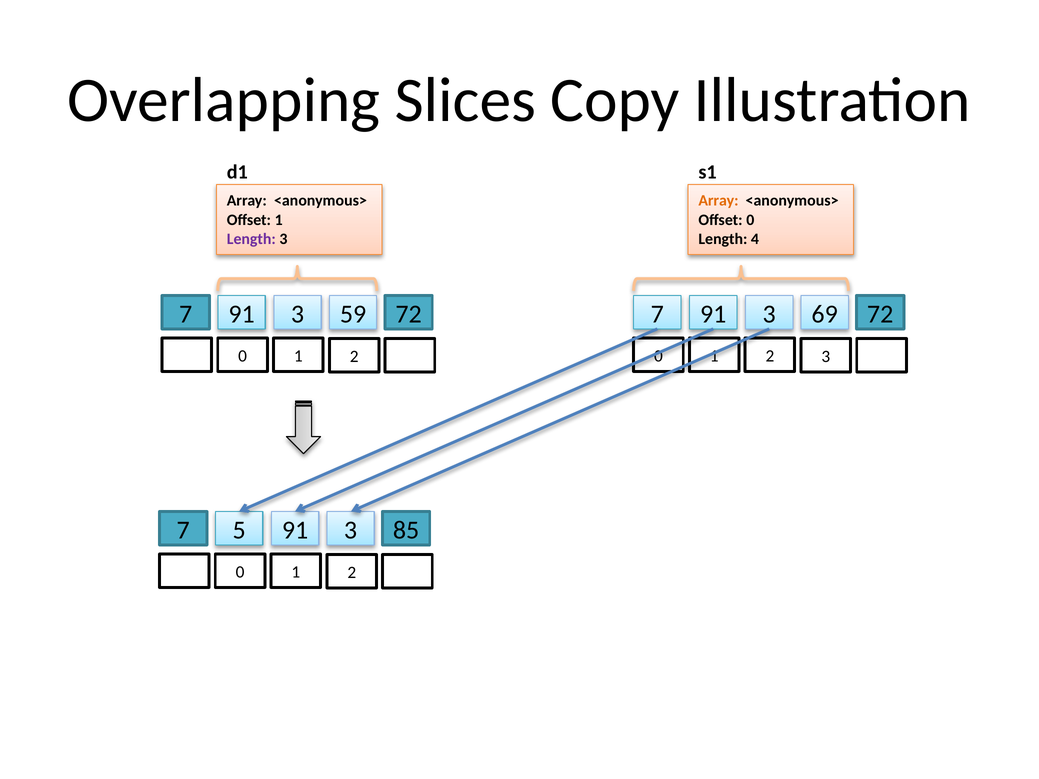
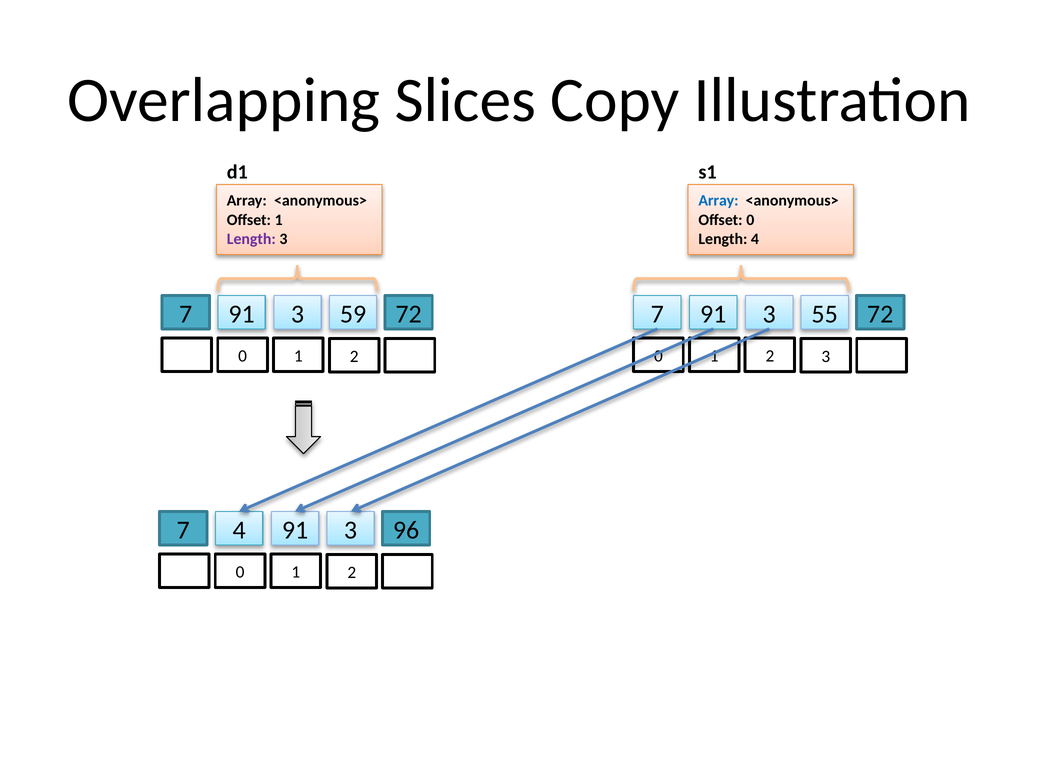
Array at (718, 201) colour: orange -> blue
69: 69 -> 55
7 5: 5 -> 4
85: 85 -> 96
